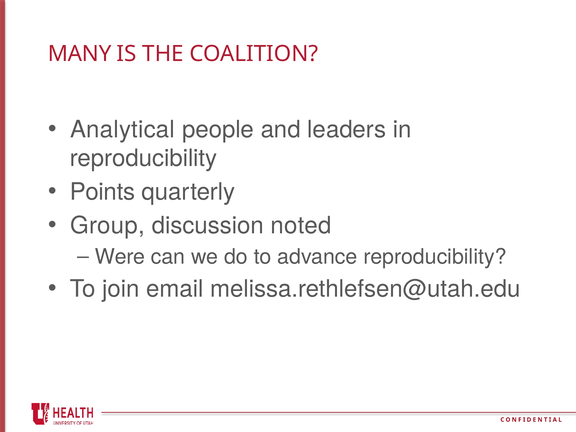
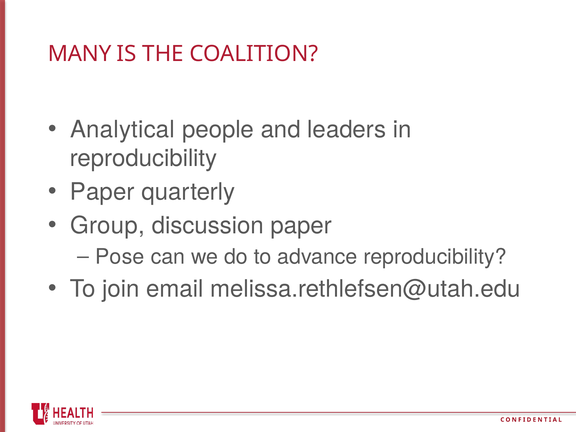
Points at (102, 192): Points -> Paper
discussion noted: noted -> paper
Were: Were -> Pose
